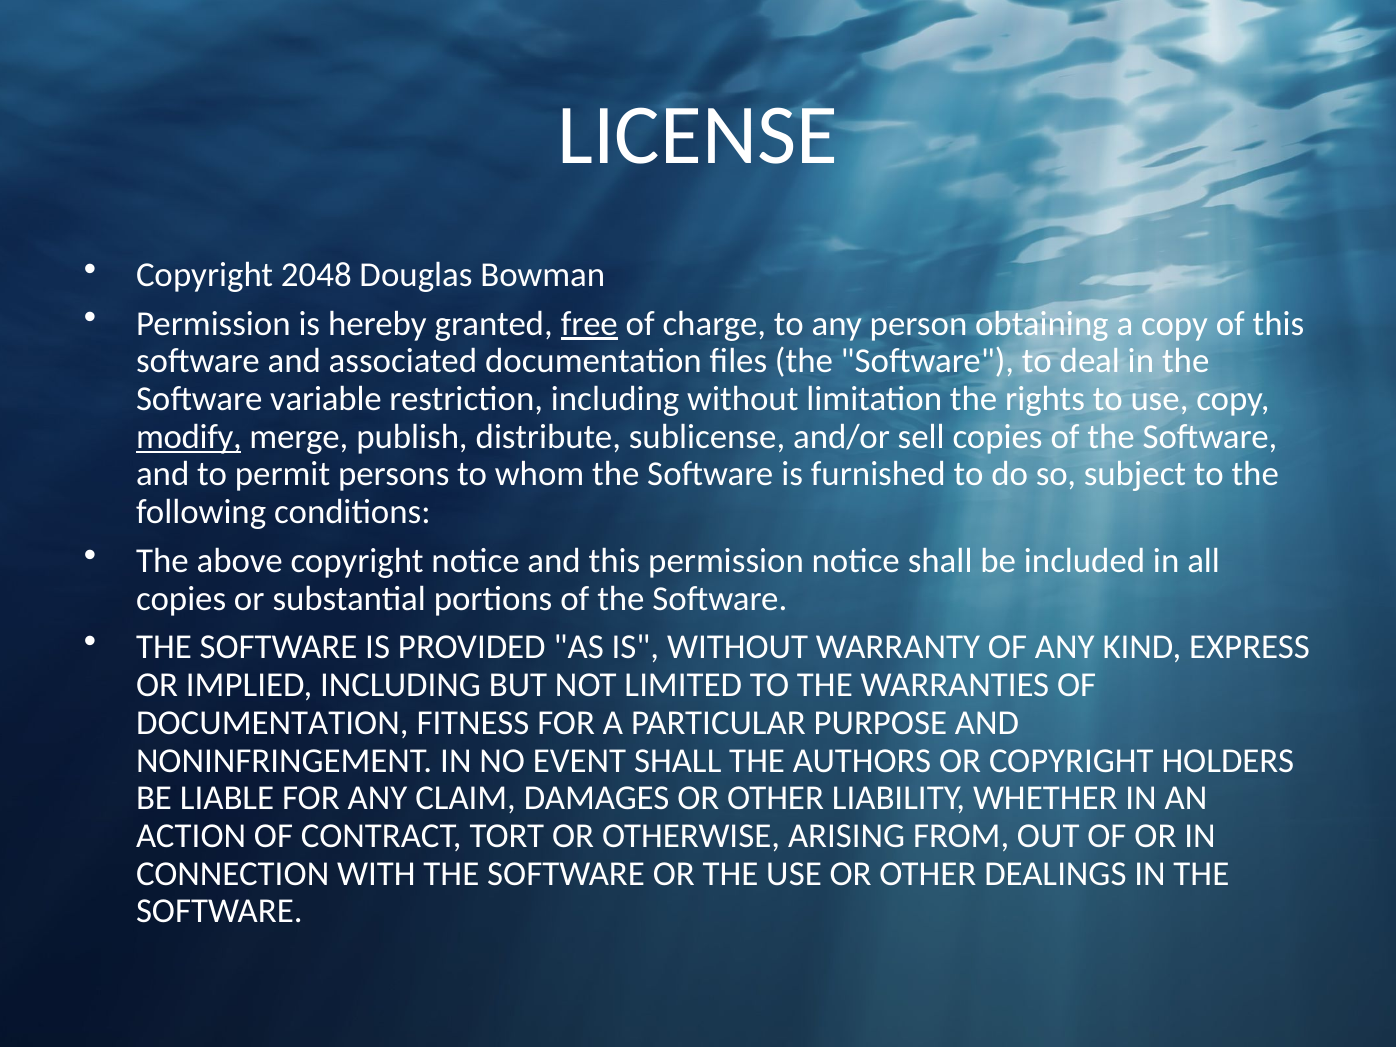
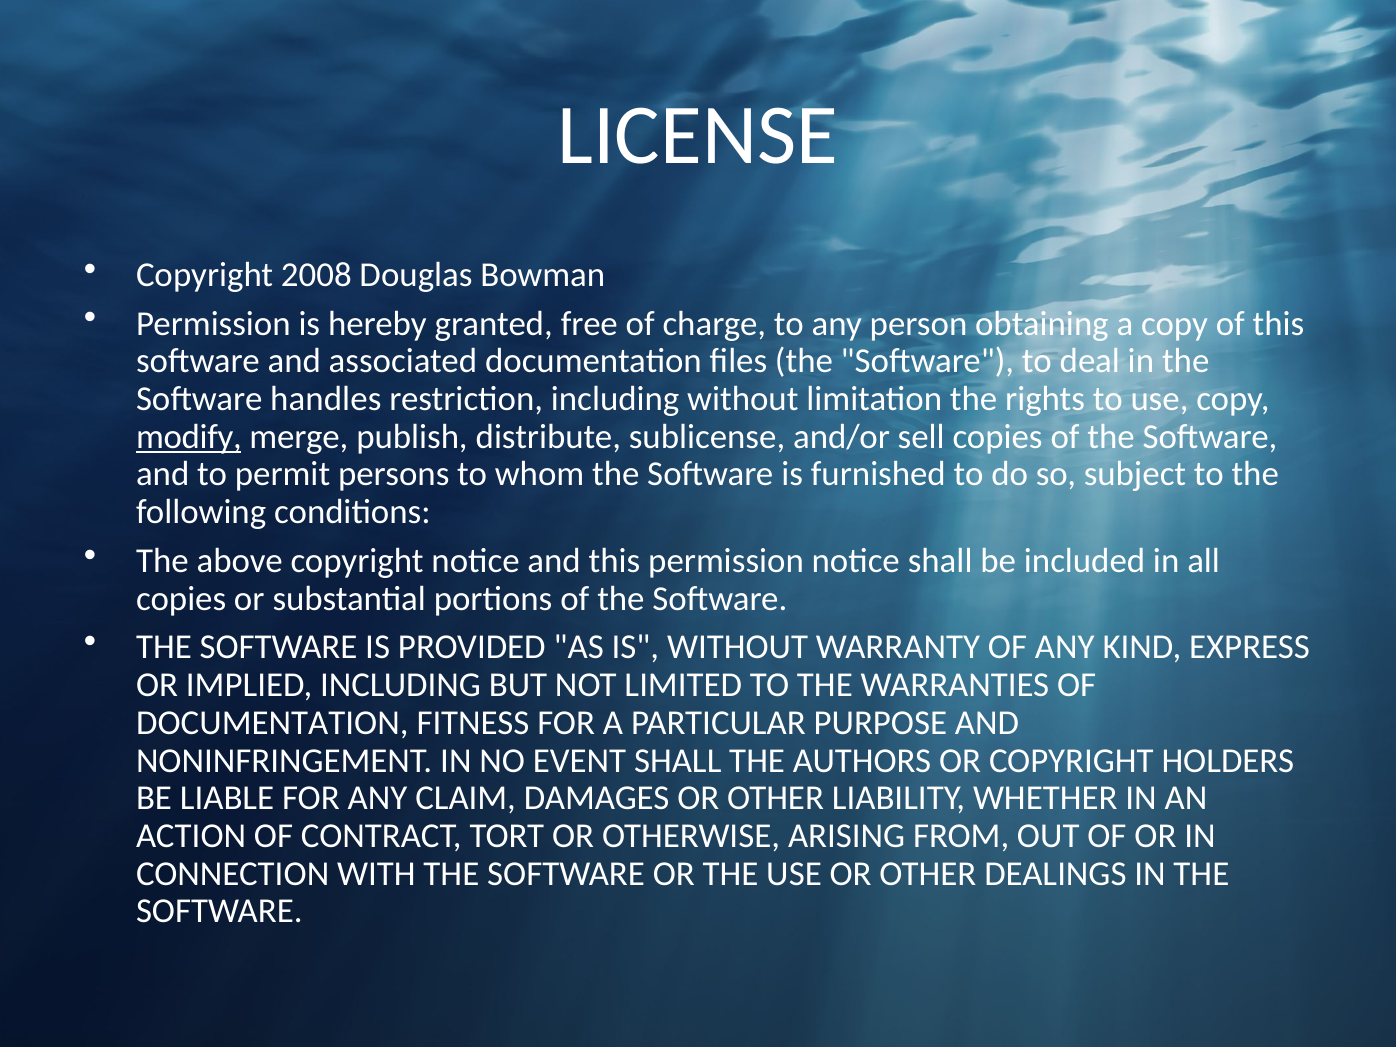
2048: 2048 -> 2008
free underline: present -> none
variable: variable -> handles
